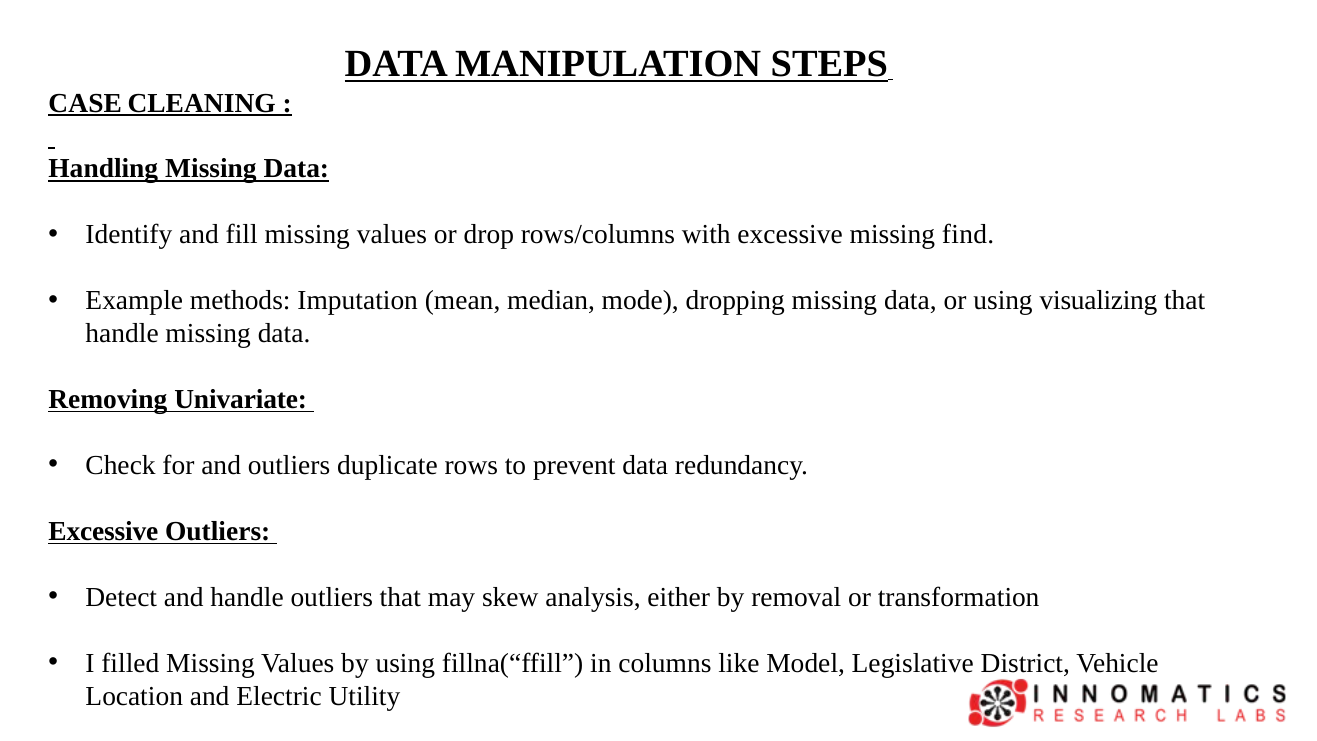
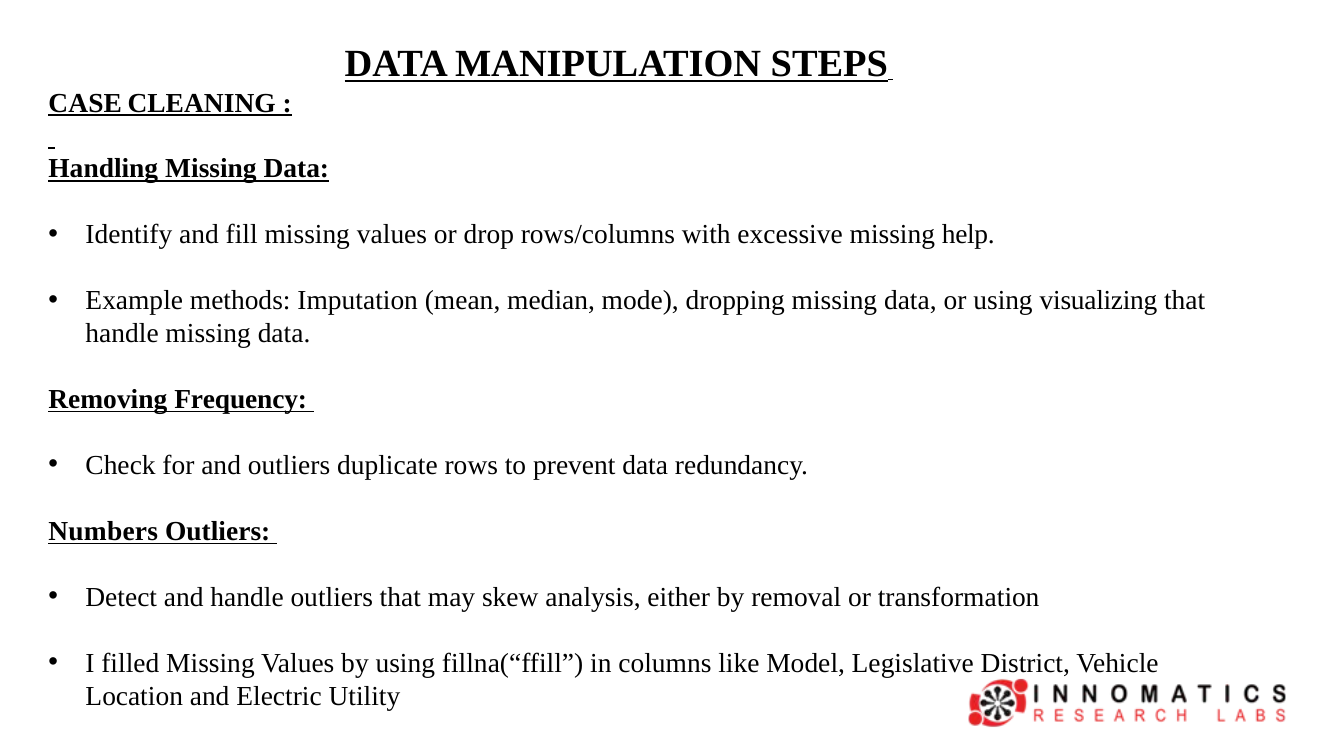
find: find -> help
Univariate: Univariate -> Frequency
Excessive at (103, 531): Excessive -> Numbers
